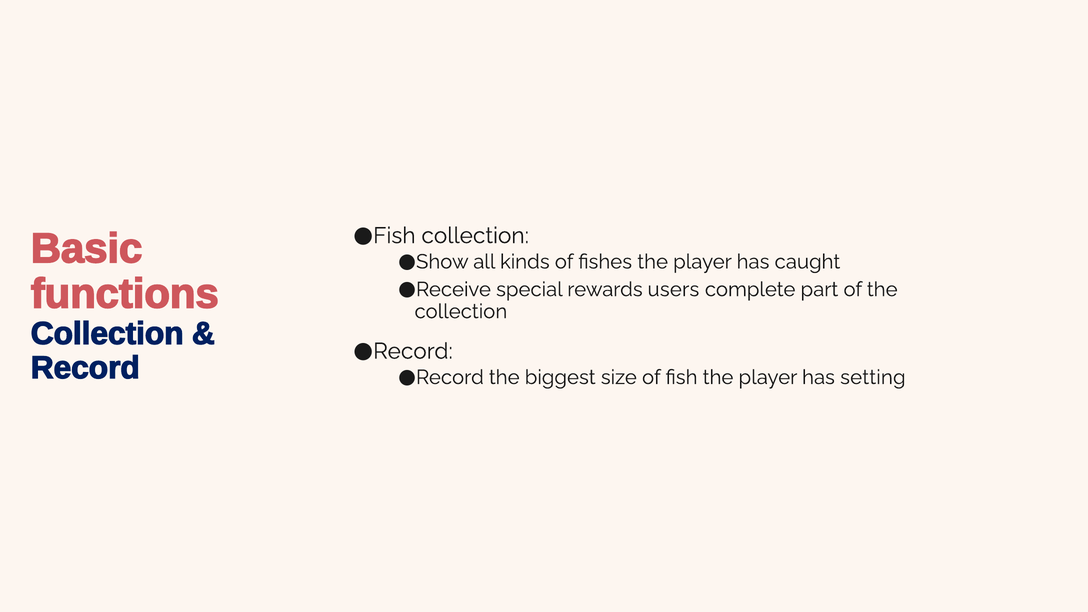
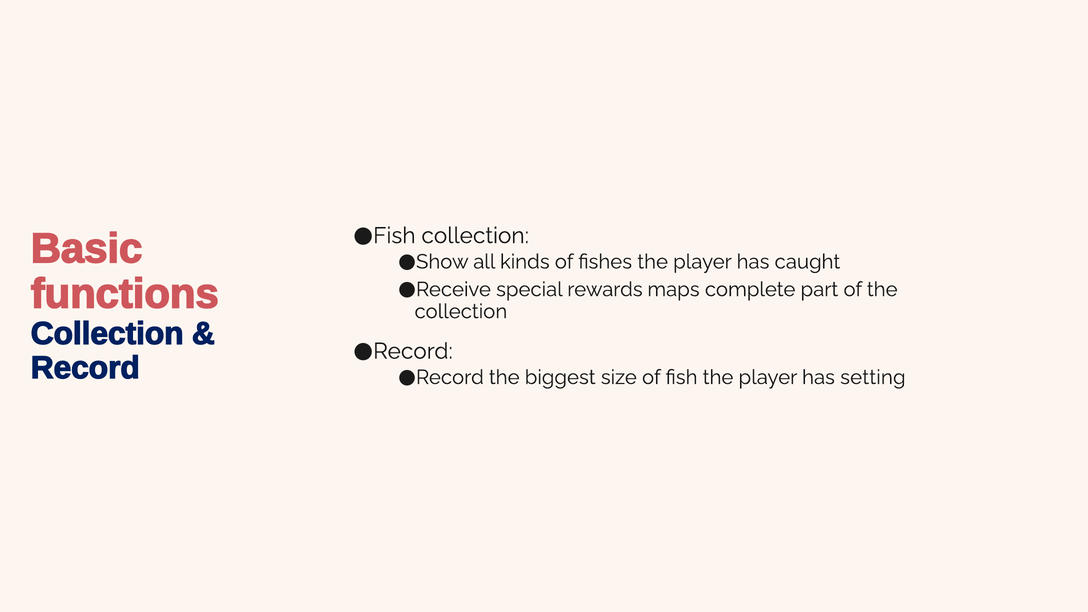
users: users -> maps
